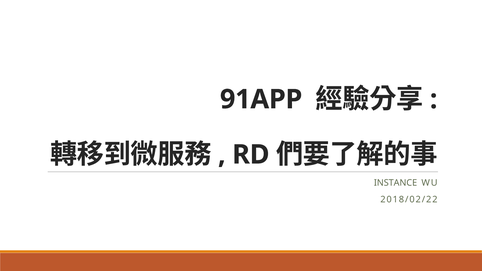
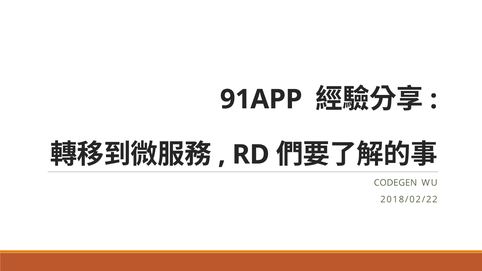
INSTANCE: INSTANCE -> CODEGEN
